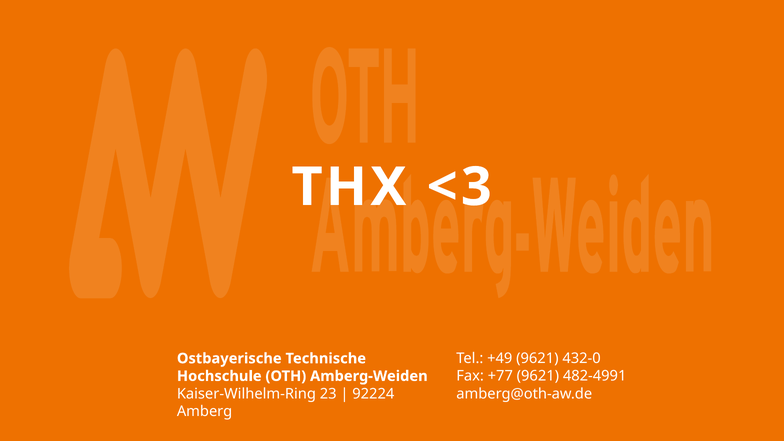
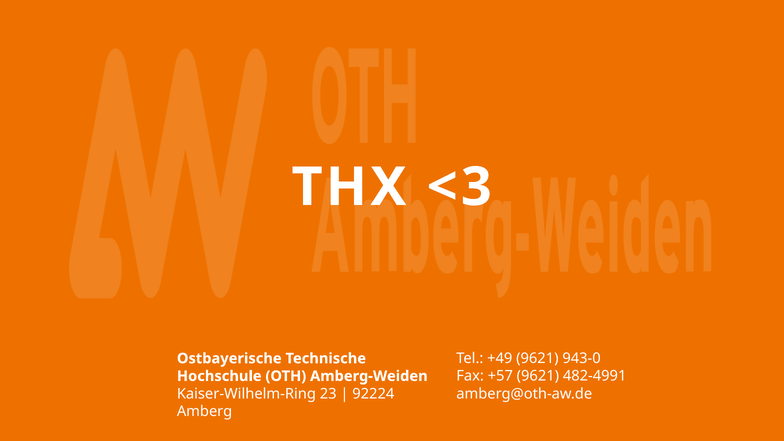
432-0: 432-0 -> 943-0
+77: +77 -> +57
